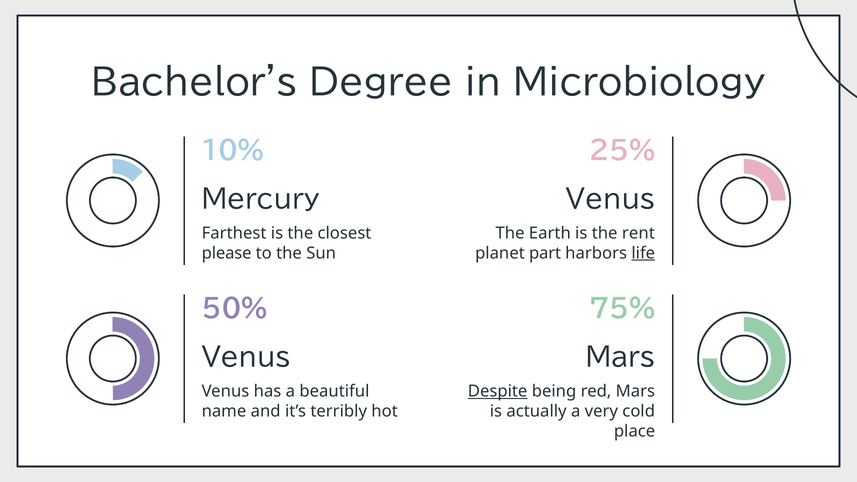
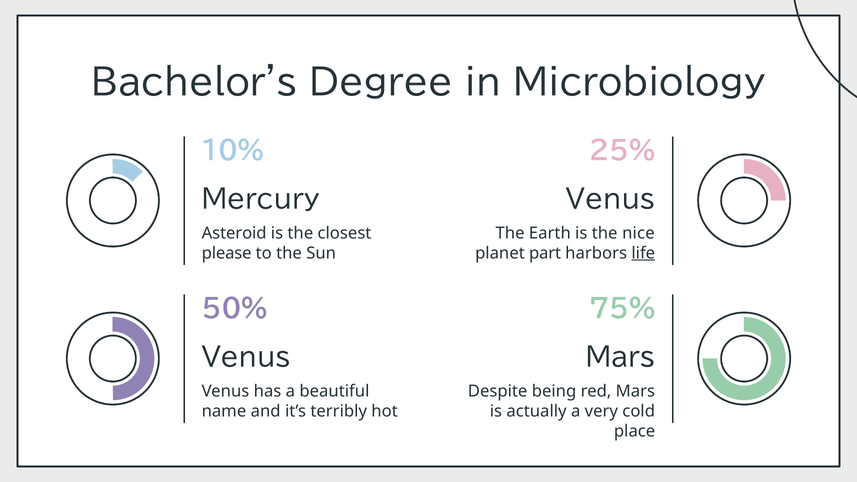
Farthest: Farthest -> Asteroid
rent: rent -> nice
Despite underline: present -> none
